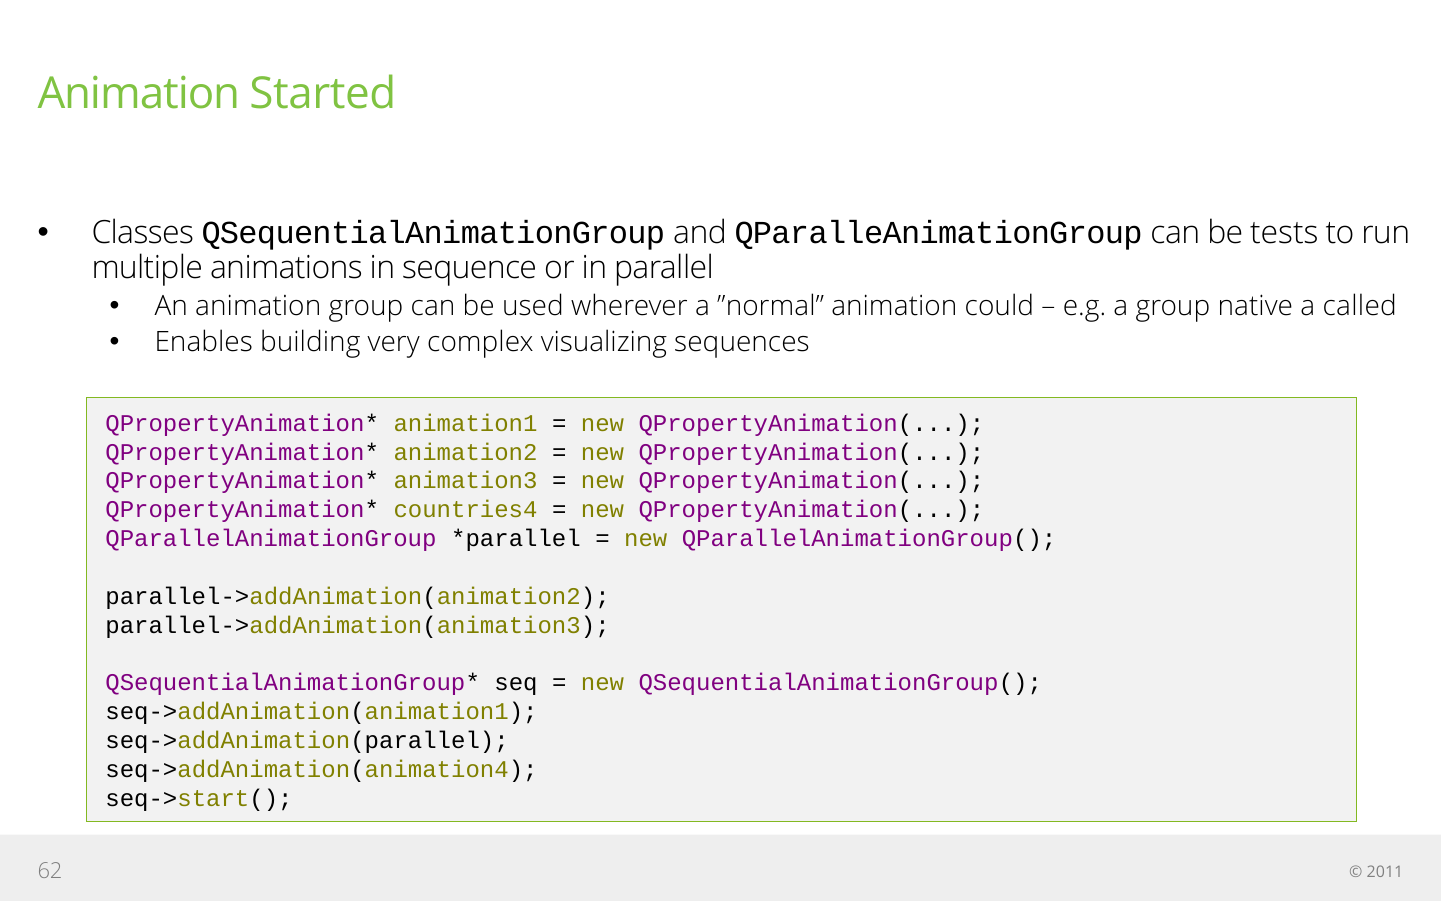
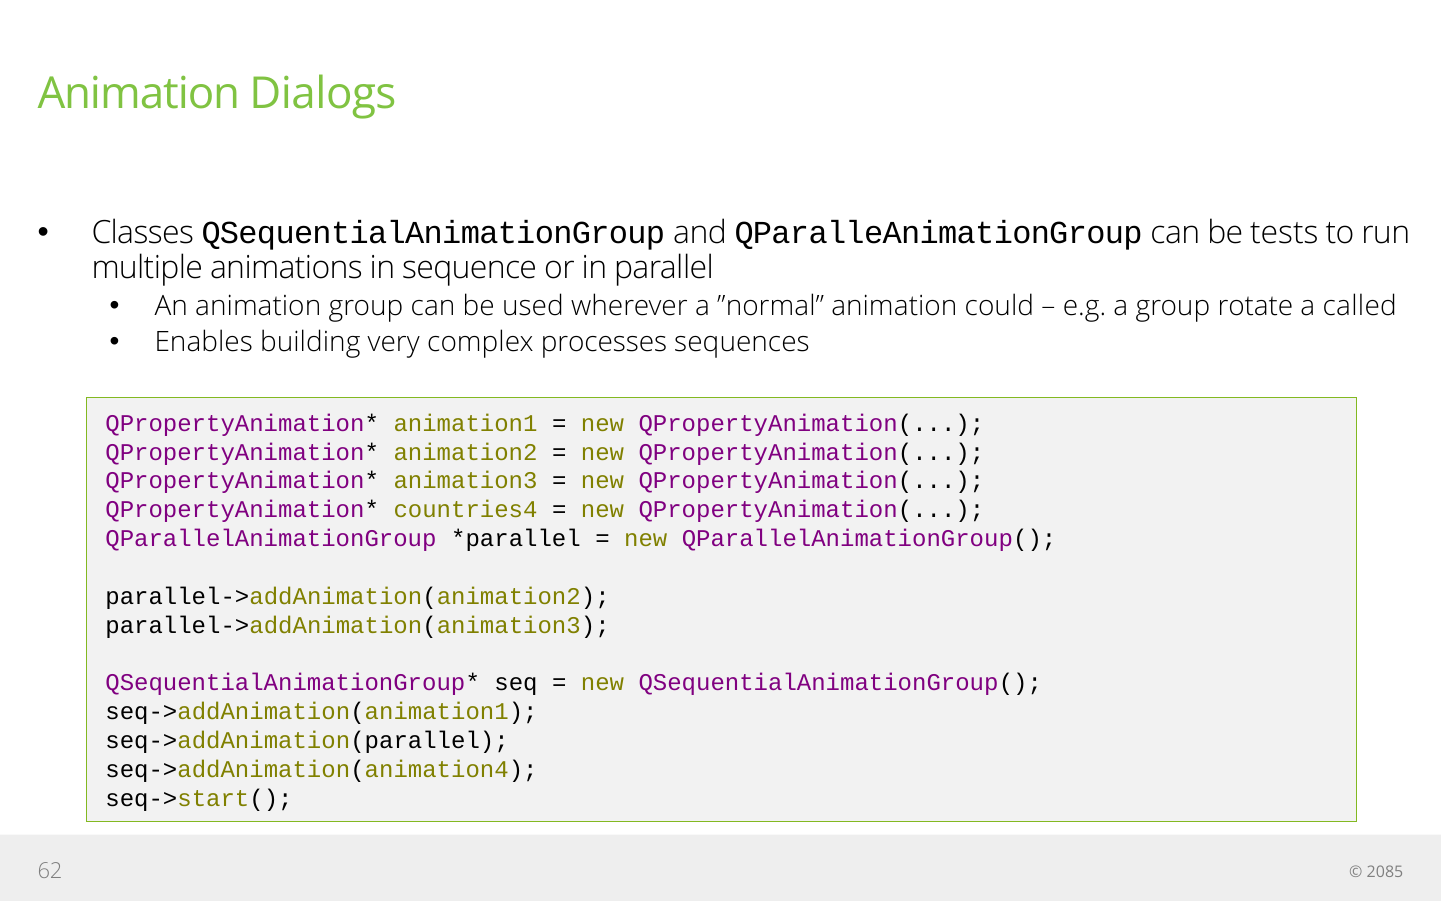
Started: Started -> Dialogs
native: native -> rotate
visualizing: visualizing -> processes
2011: 2011 -> 2085
